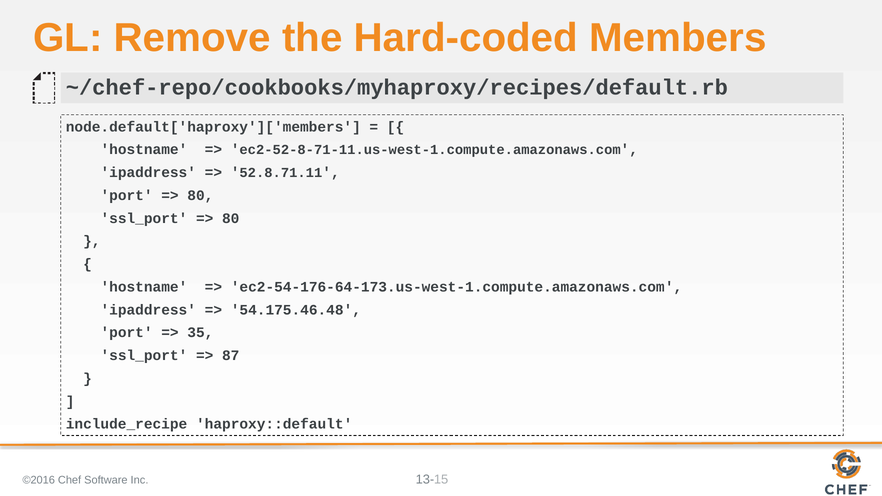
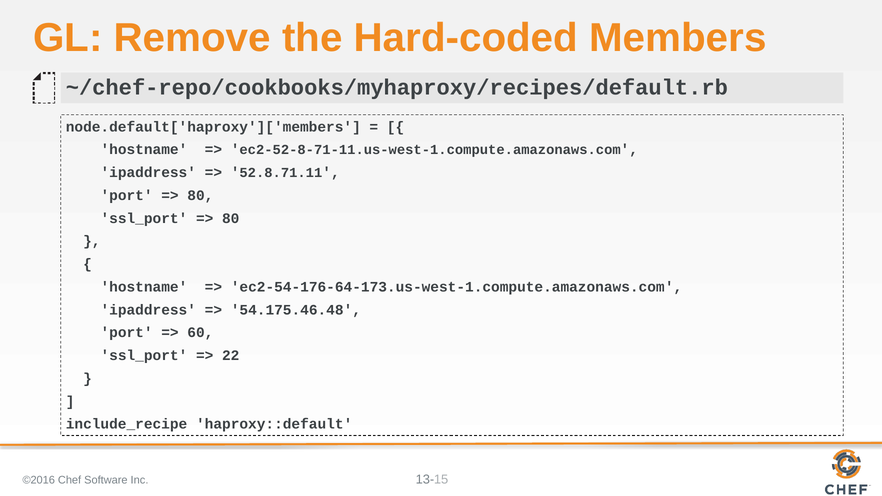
35: 35 -> 60
87: 87 -> 22
